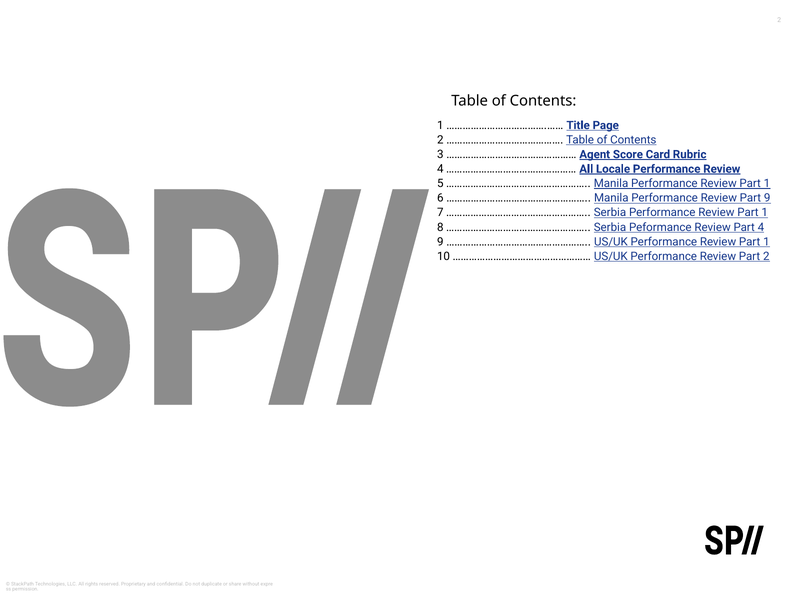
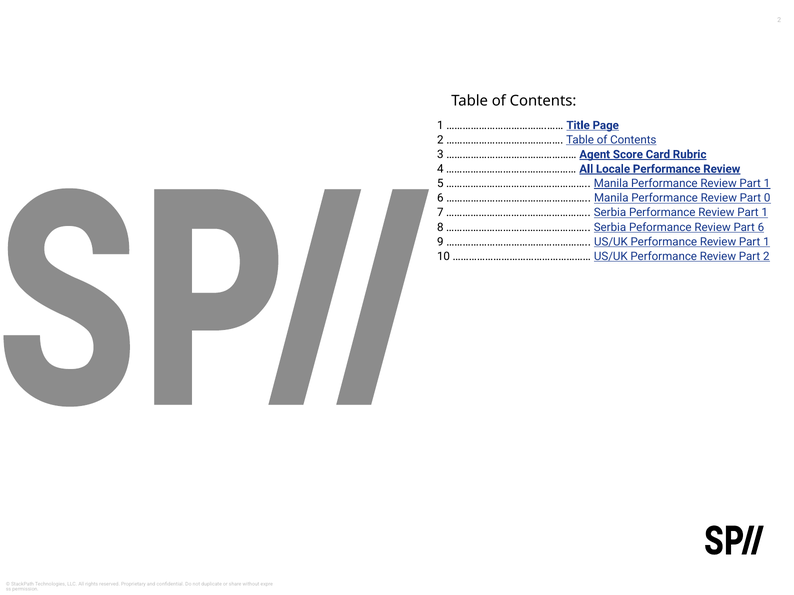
Part 9: 9 -> 0
Part 4: 4 -> 6
